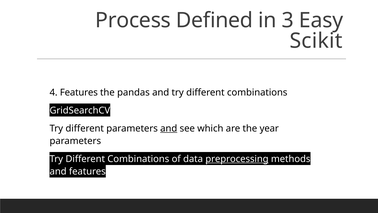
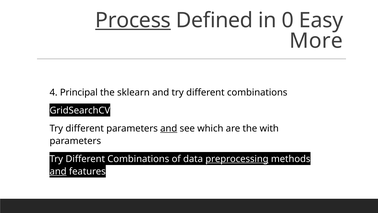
Process underline: none -> present
3: 3 -> 0
Scikit: Scikit -> More
4 Features: Features -> Principal
pandas: pandas -> sklearn
year: year -> with
and at (58, 171) underline: none -> present
